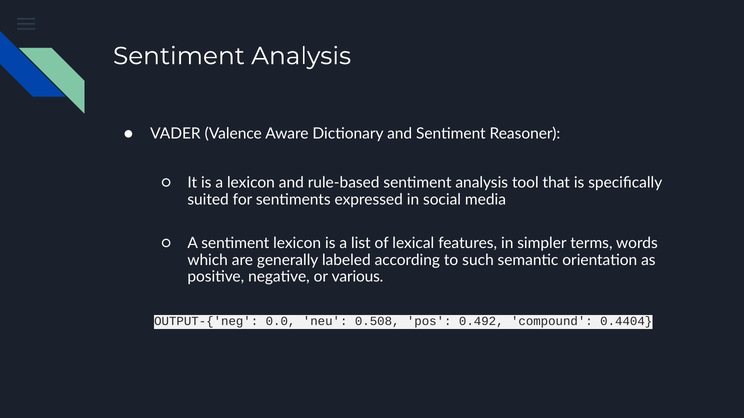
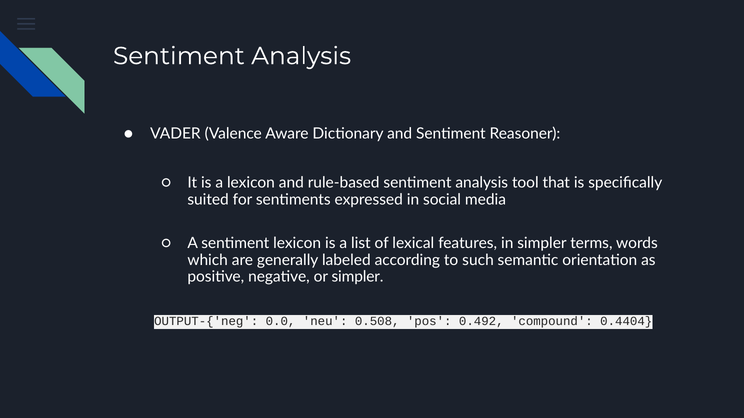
or various: various -> simpler
